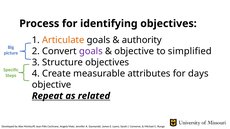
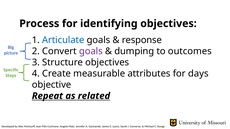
Articulate colour: orange -> blue
authority: authority -> response
objective at (134, 51): objective -> dumping
simplified: simplified -> outcomes
